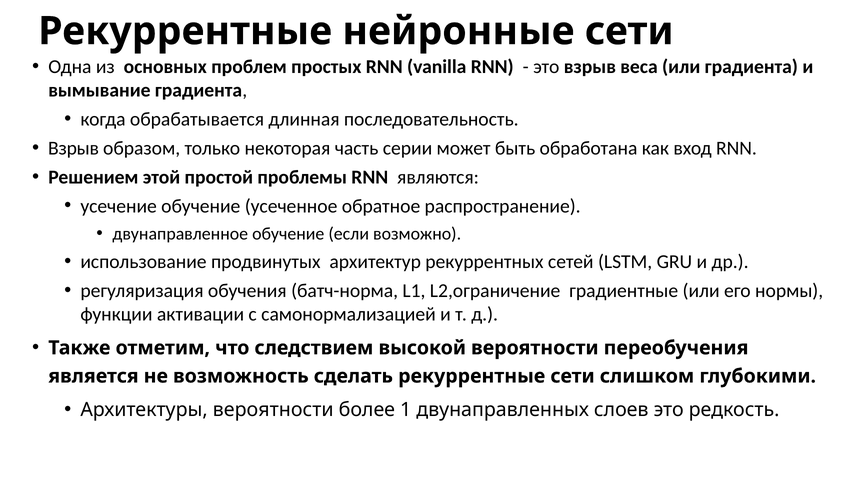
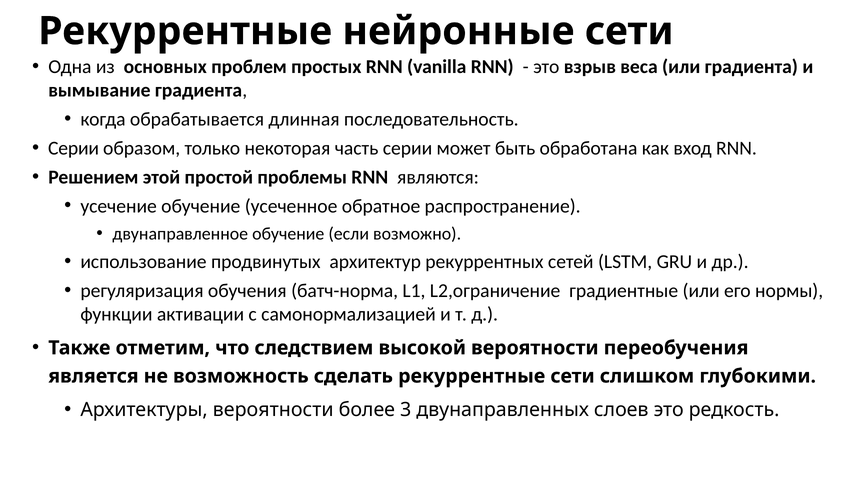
Взрыв at (74, 148): Взрыв -> Серии
1: 1 -> 3
